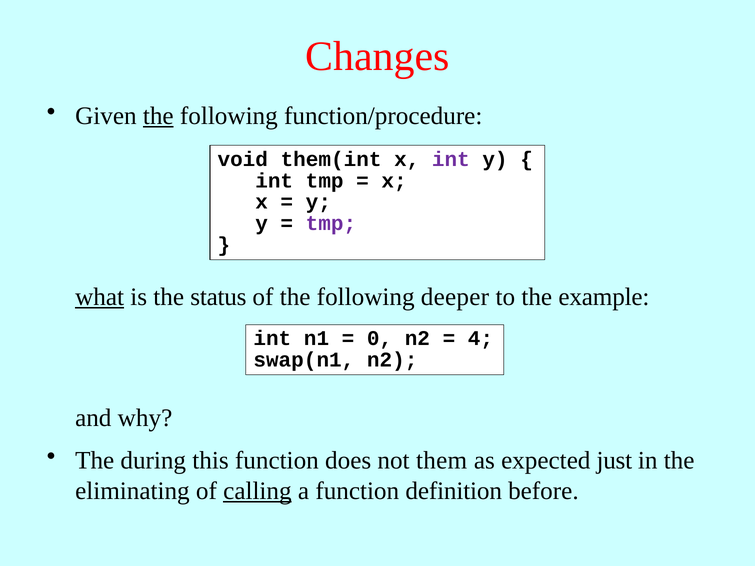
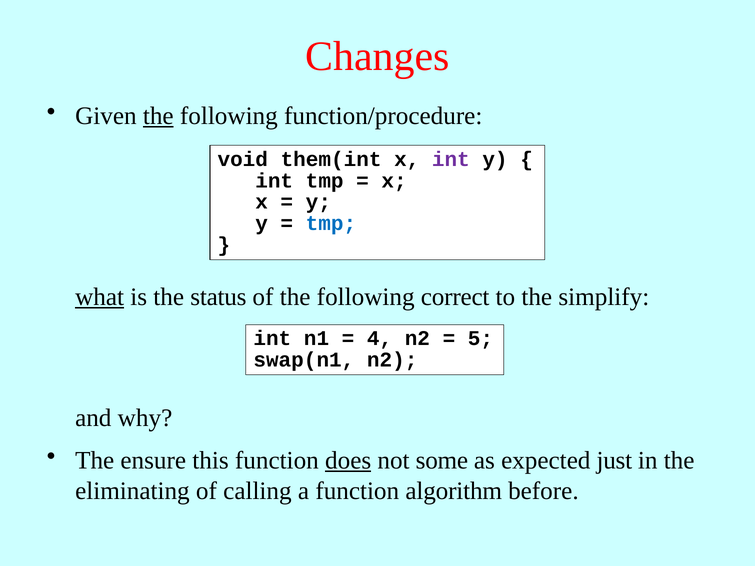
tmp at (331, 223) colour: purple -> blue
deeper: deeper -> correct
example: example -> simplify
0: 0 -> 4
4: 4 -> 5
during: during -> ensure
does underline: none -> present
them: them -> some
calling underline: present -> none
definition: definition -> algorithm
